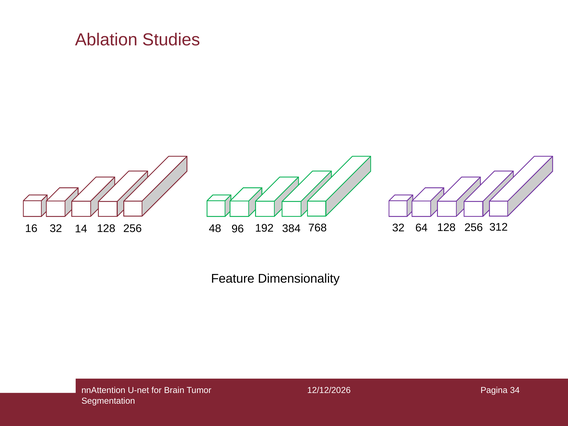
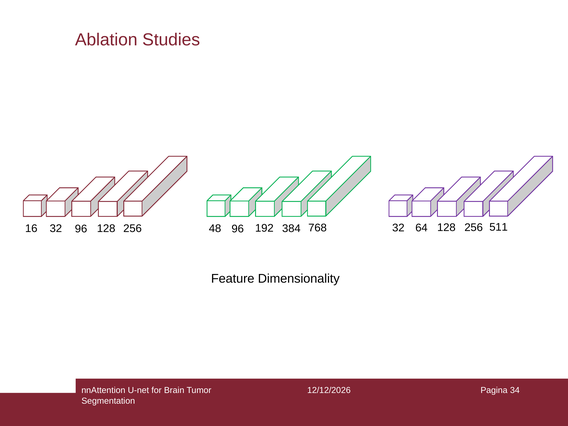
32 14: 14 -> 96
312: 312 -> 511
